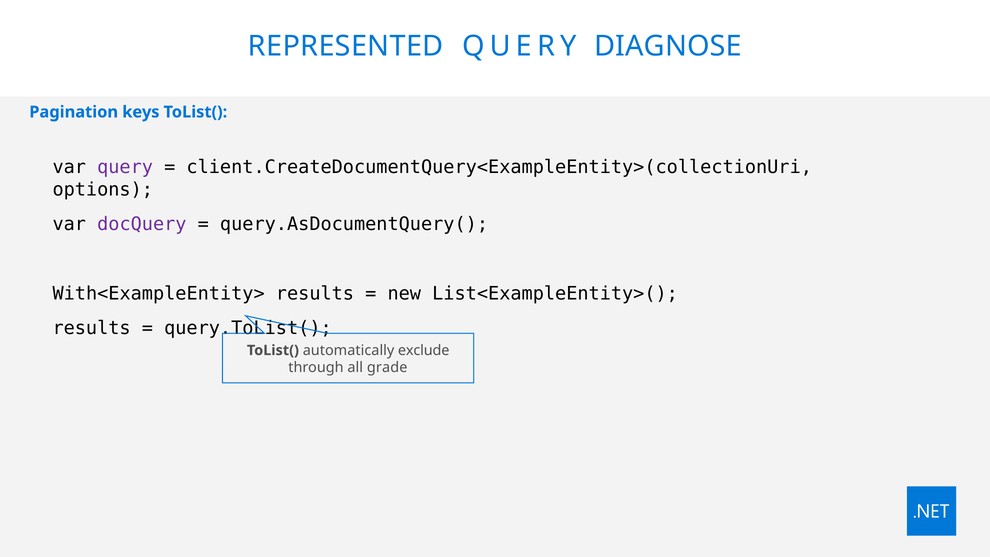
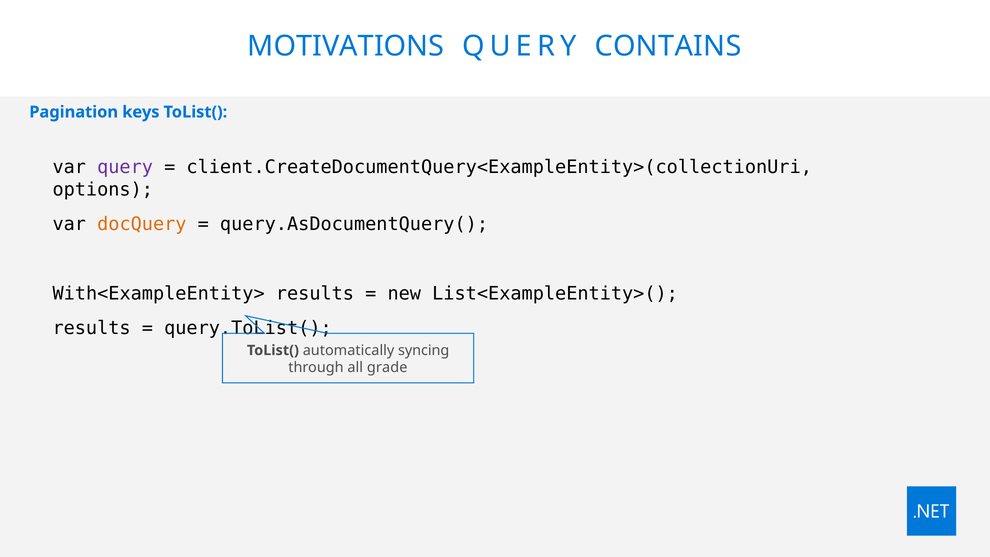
REPRESENTED: REPRESENTED -> MOTIVATIONS
DIAGNOSE: DIAGNOSE -> CONTAINS
docQuery colour: purple -> orange
exclude: exclude -> syncing
